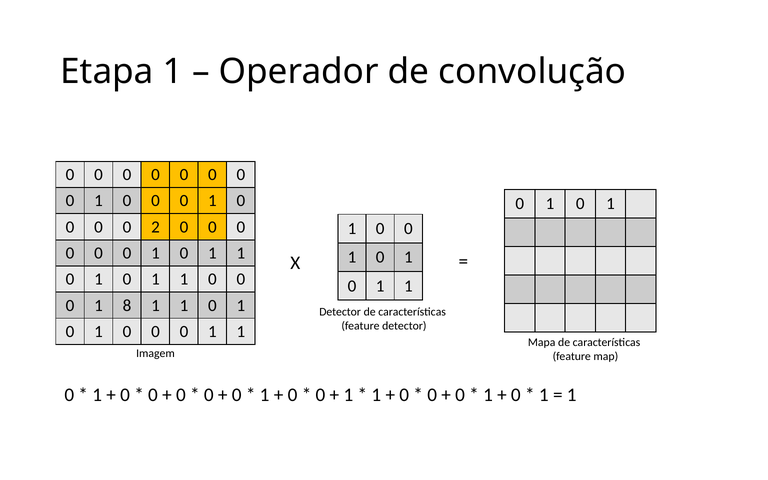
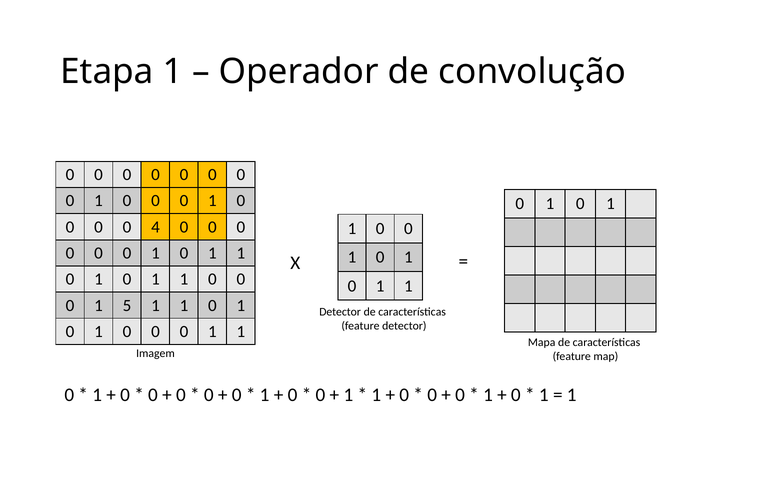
2: 2 -> 4
8: 8 -> 5
